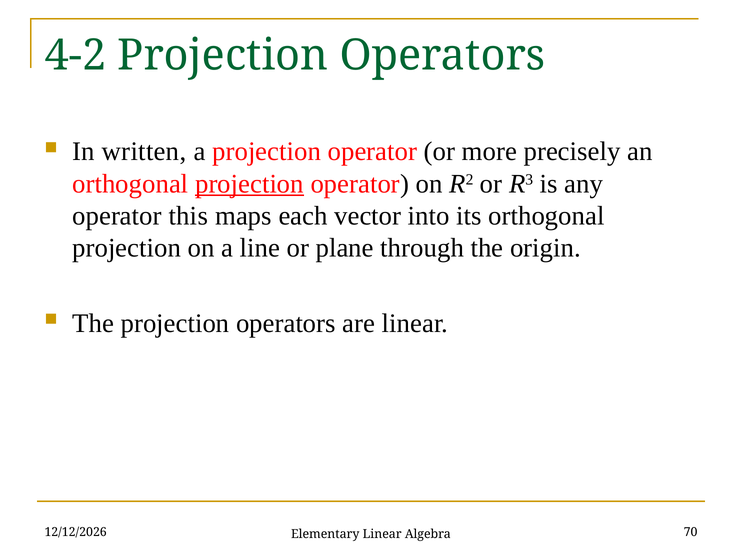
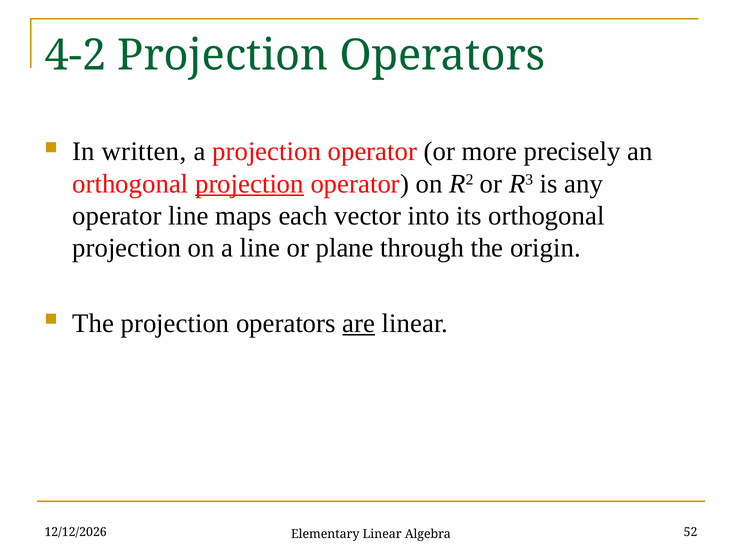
operator this: this -> line
are underline: none -> present
70: 70 -> 52
